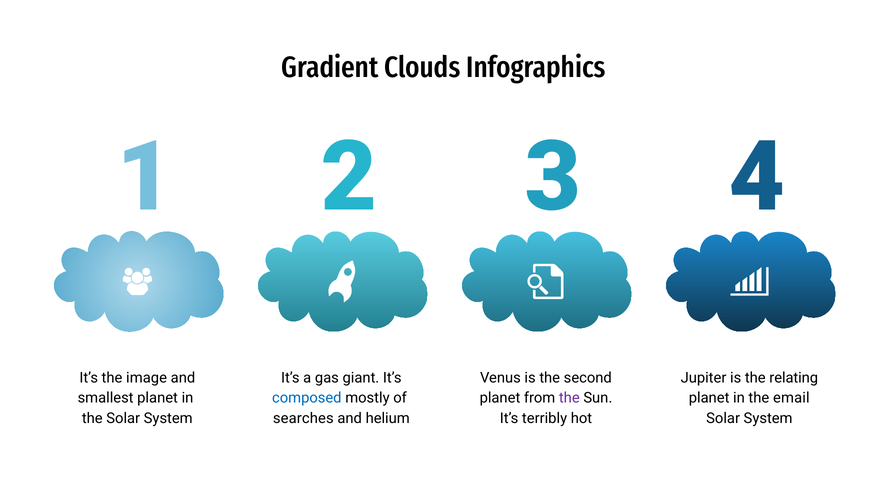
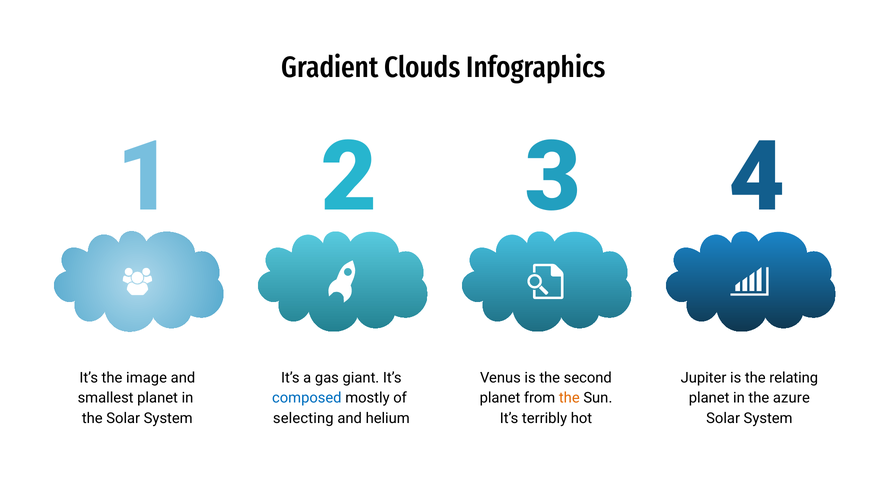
the at (569, 398) colour: purple -> orange
email: email -> azure
searches: searches -> selecting
